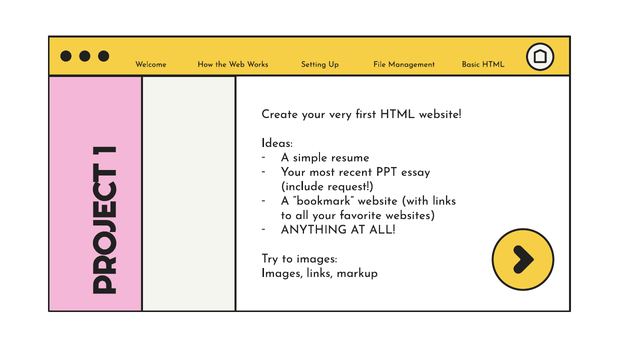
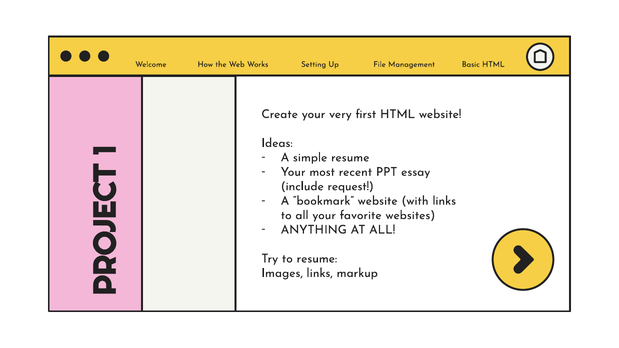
to images: images -> resume
